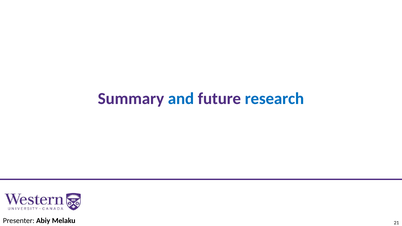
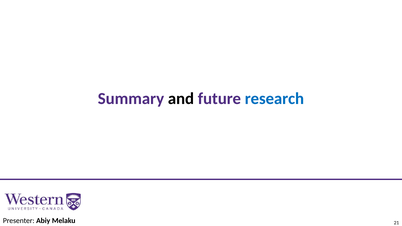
and colour: blue -> black
